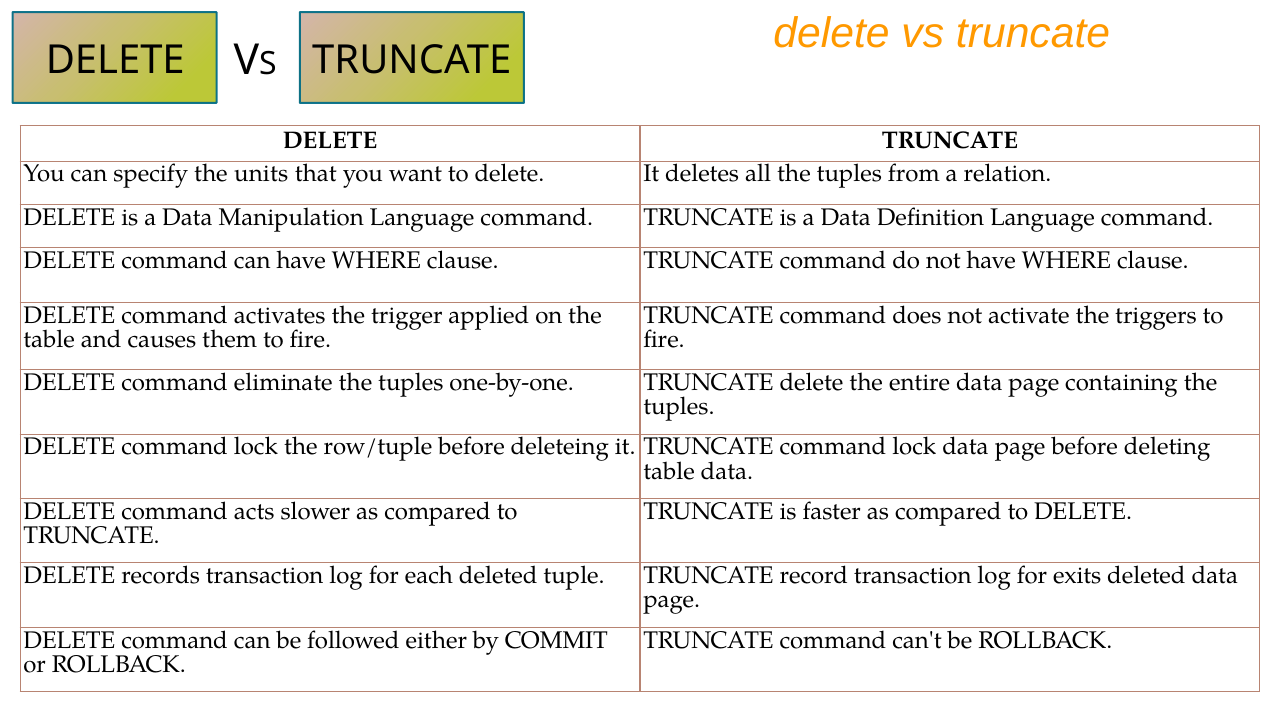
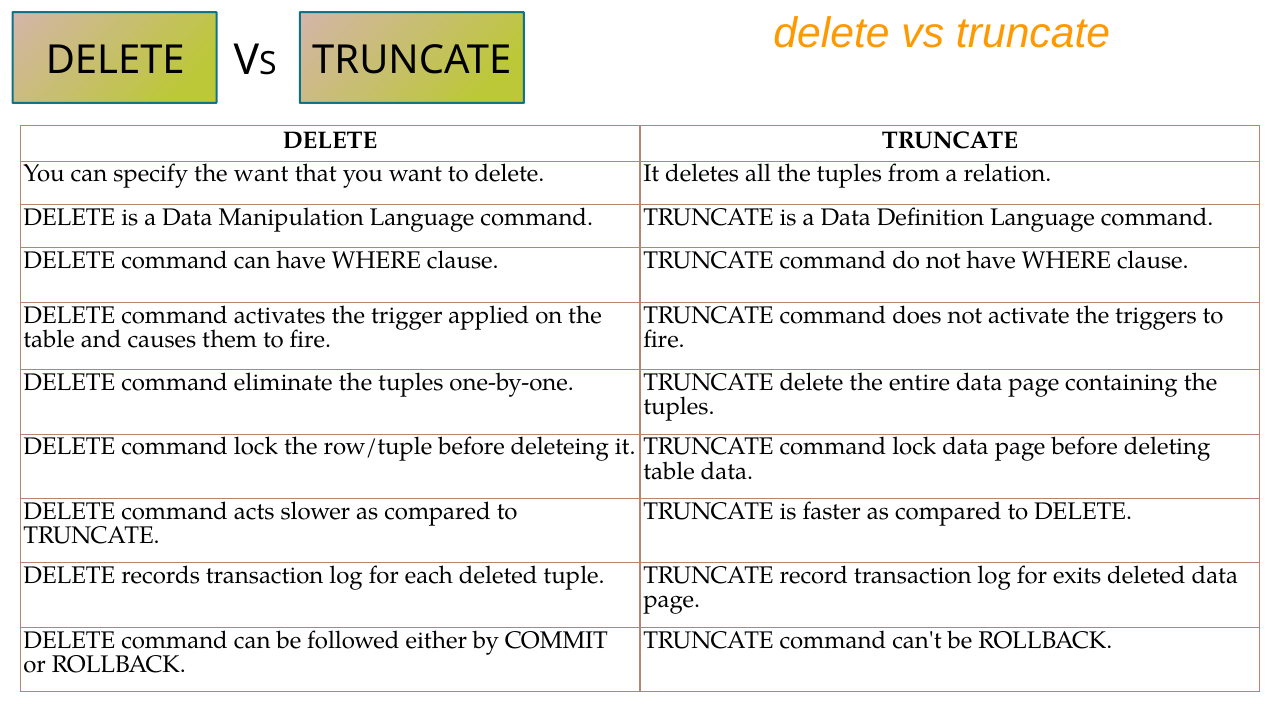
the units: units -> want
